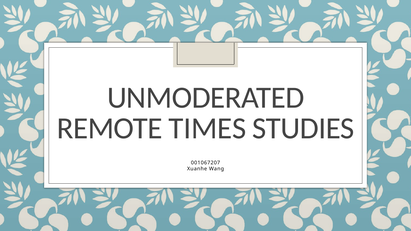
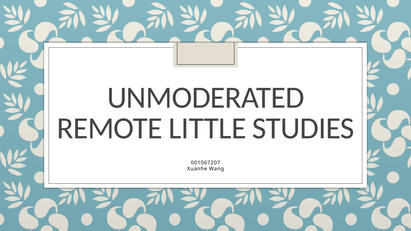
TIMES: TIMES -> LITTLE
